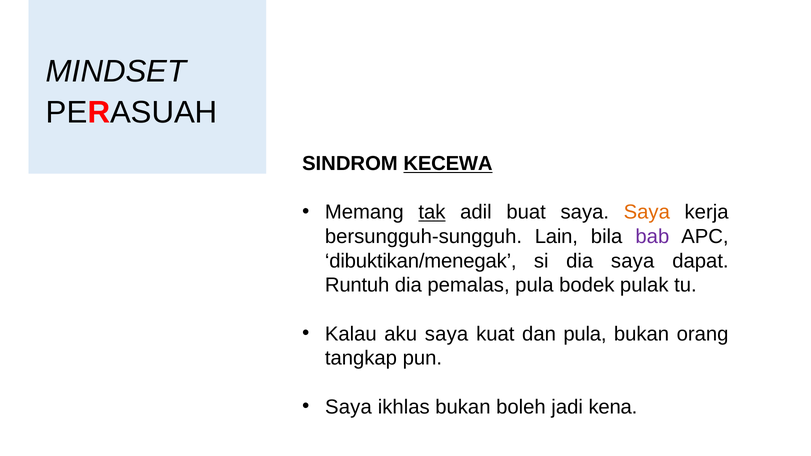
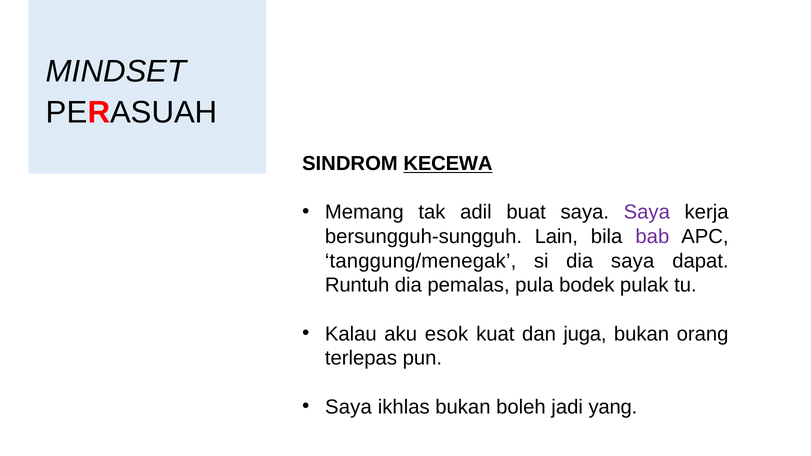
tak underline: present -> none
Saya at (647, 212) colour: orange -> purple
dibuktikan/menegak: dibuktikan/menegak -> tanggung/menegak
aku saya: saya -> esok
dan pula: pula -> juga
tangkap: tangkap -> terlepas
kena: kena -> yang
